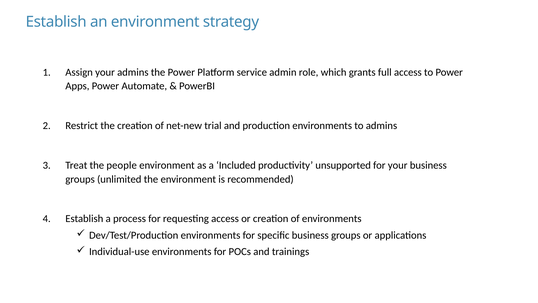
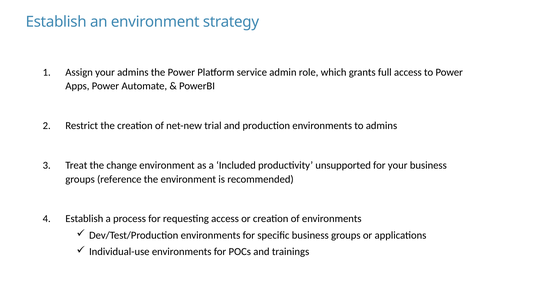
people: people -> change
unlimited: unlimited -> reference
